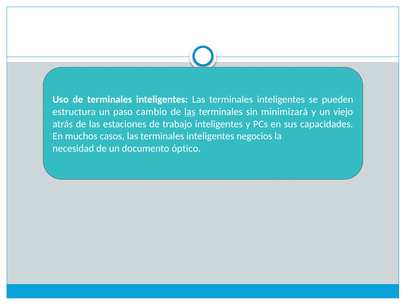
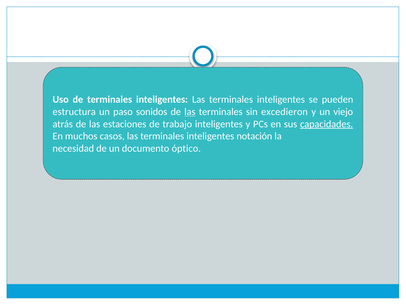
cambio: cambio -> sonidos
minimizará: minimizará -> excedieron
capacidades underline: none -> present
negocios: negocios -> notación
